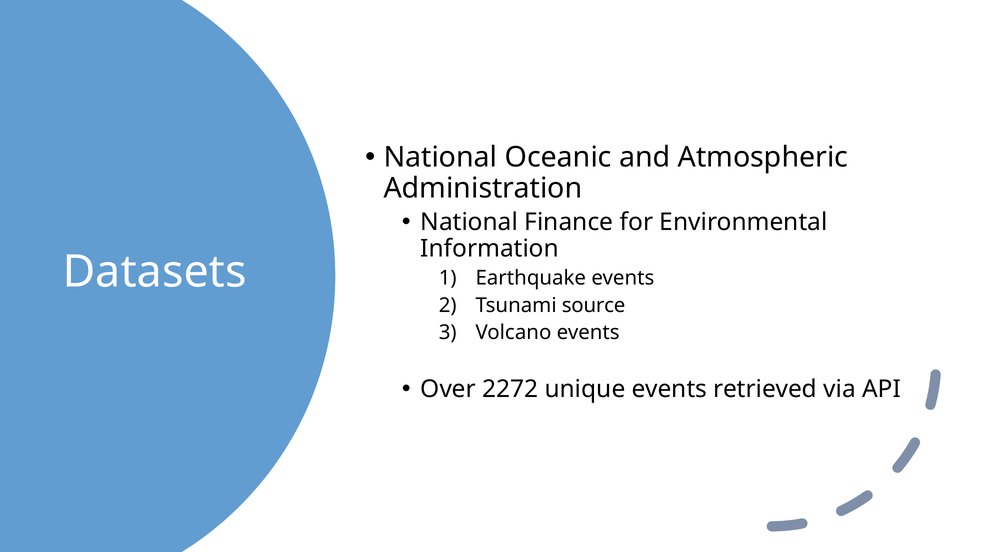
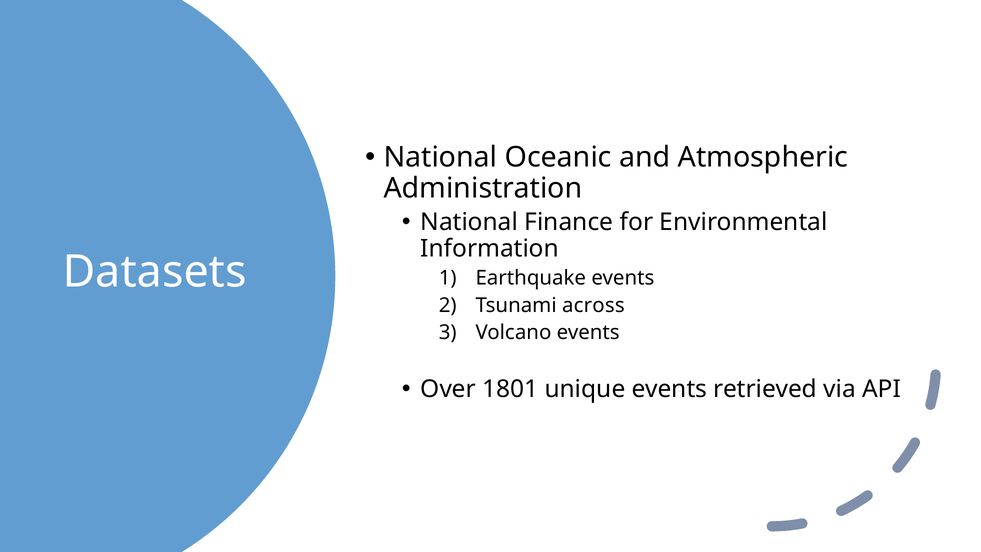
source: source -> across
2272: 2272 -> 1801
